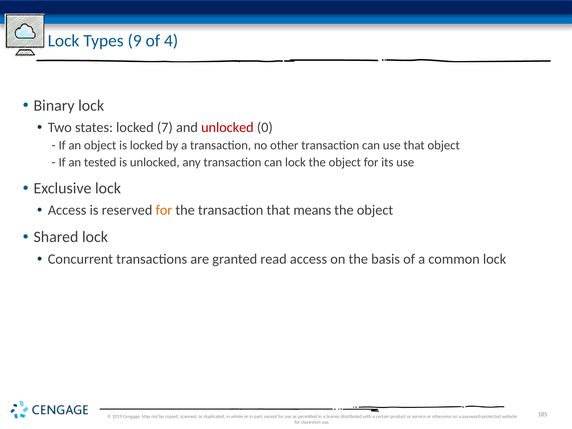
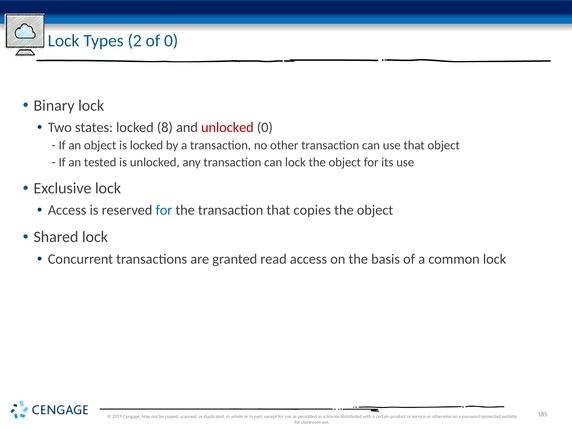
9: 9 -> 2
of 4: 4 -> 0
7: 7 -> 8
for at (164, 210) colour: orange -> blue
means: means -> copies
